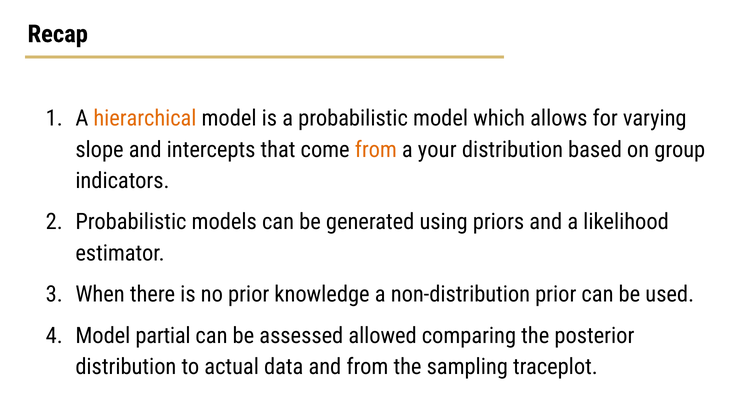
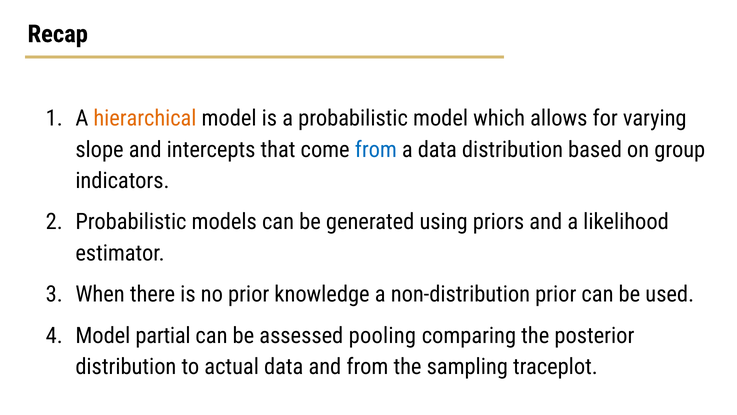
from at (376, 149) colour: orange -> blue
a your: your -> data
allowed: allowed -> pooling
